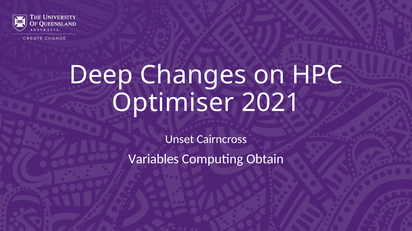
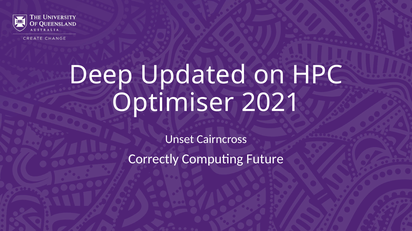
Changes: Changes -> Updated
Variables: Variables -> Correctly
Obtain: Obtain -> Future
